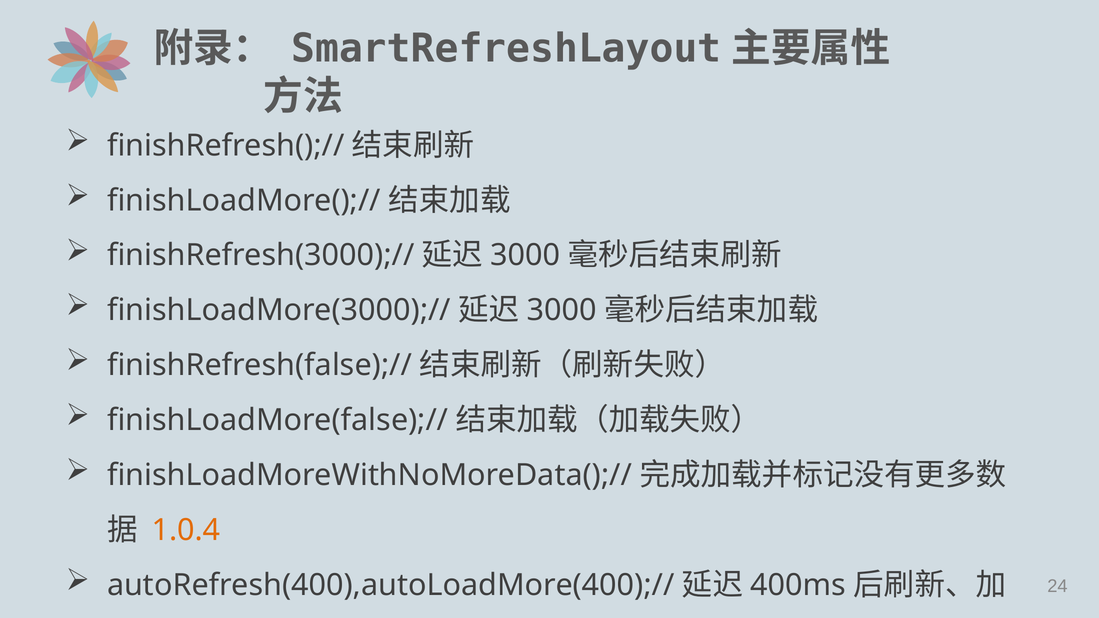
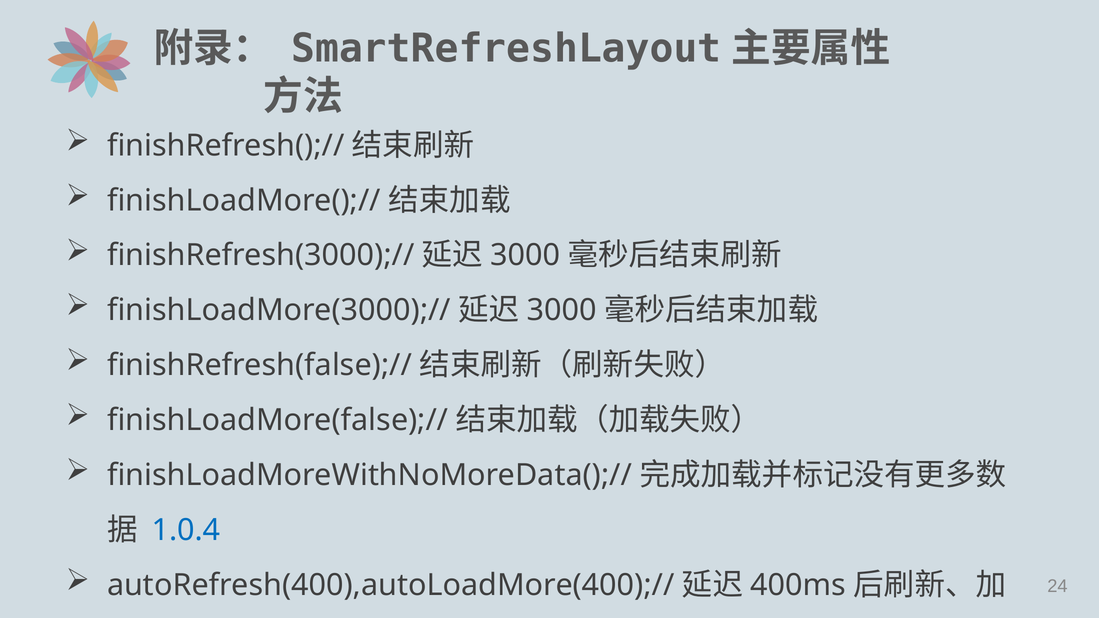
1.0.4 colour: orange -> blue
